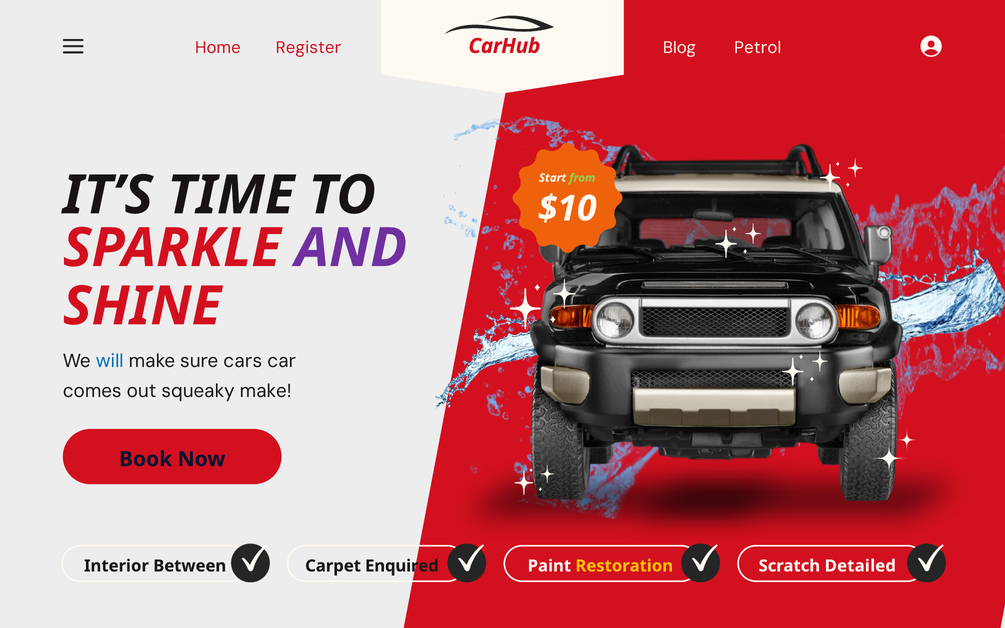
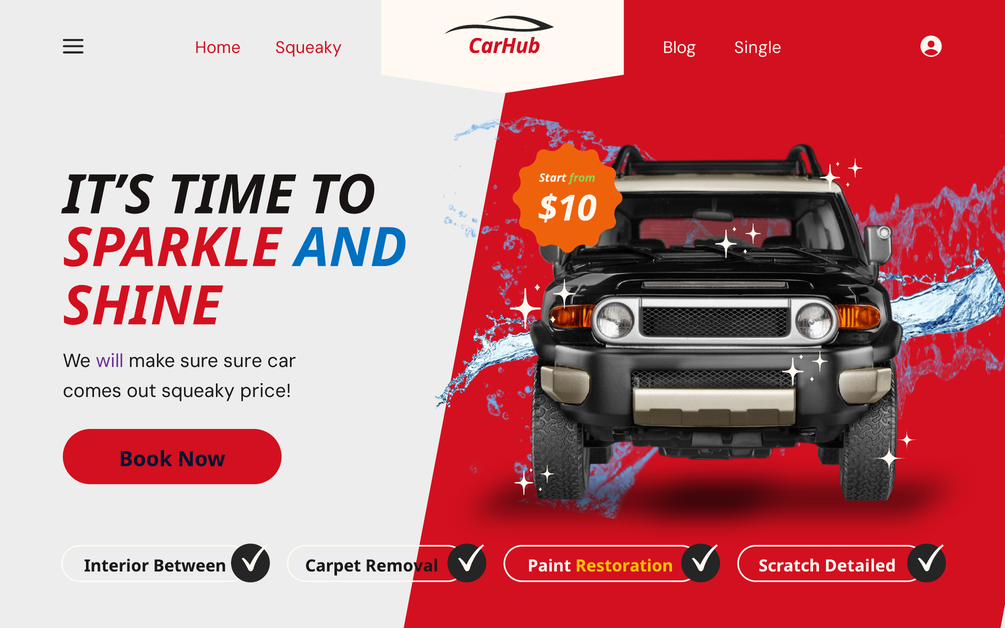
Home Register: Register -> Squeaky
Petrol: Petrol -> Single
AND colour: purple -> blue
will colour: blue -> purple
sure cars: cars -> sure
squeaky make: make -> price
Enquired: Enquired -> Removal
